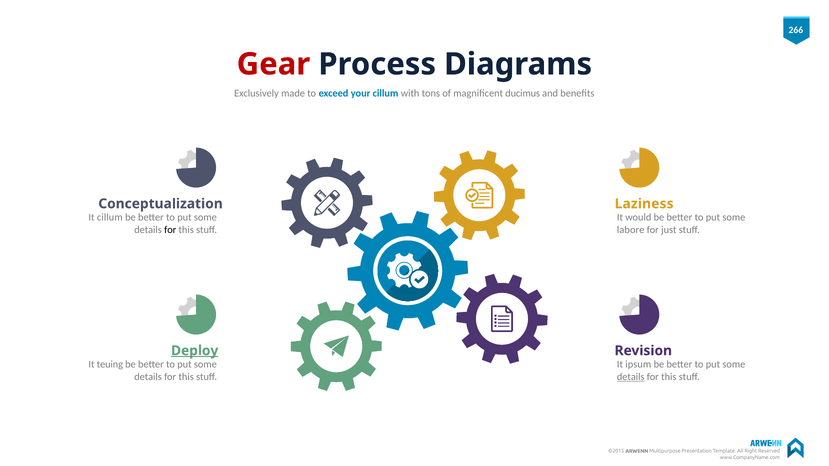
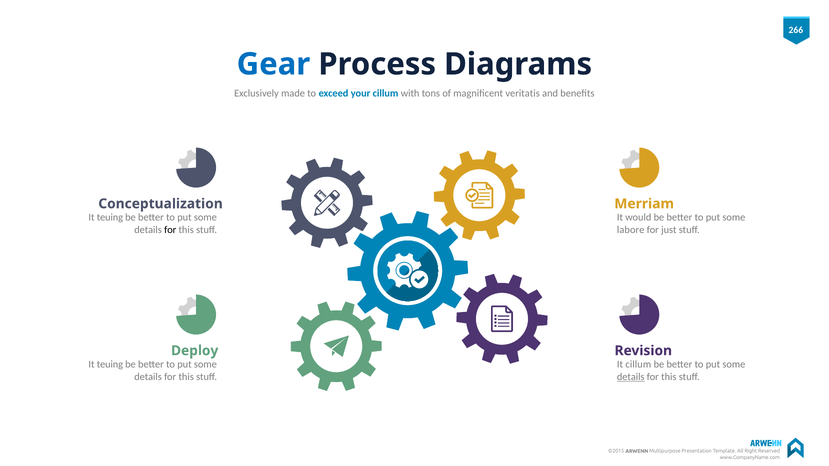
Gear colour: red -> blue
ducimus: ducimus -> veritatis
Laziness: Laziness -> Merriam
cillum at (110, 218): cillum -> teuing
Deploy underline: present -> none
It ipsum: ipsum -> cillum
